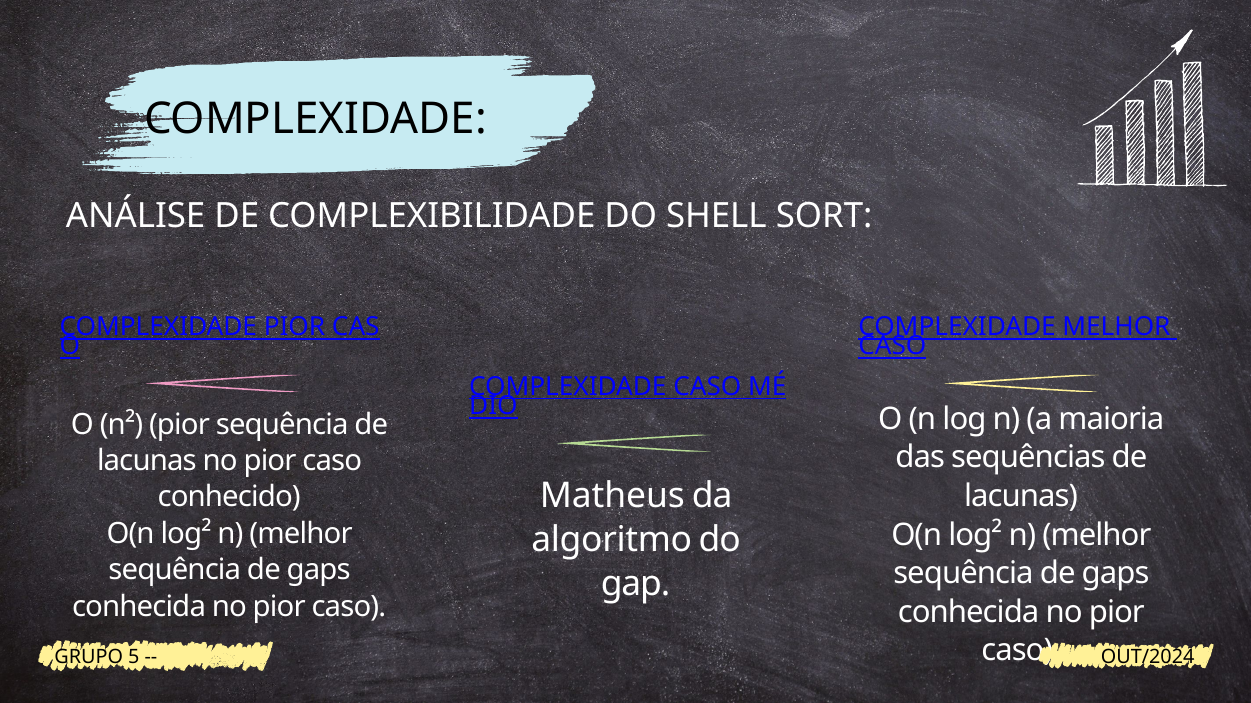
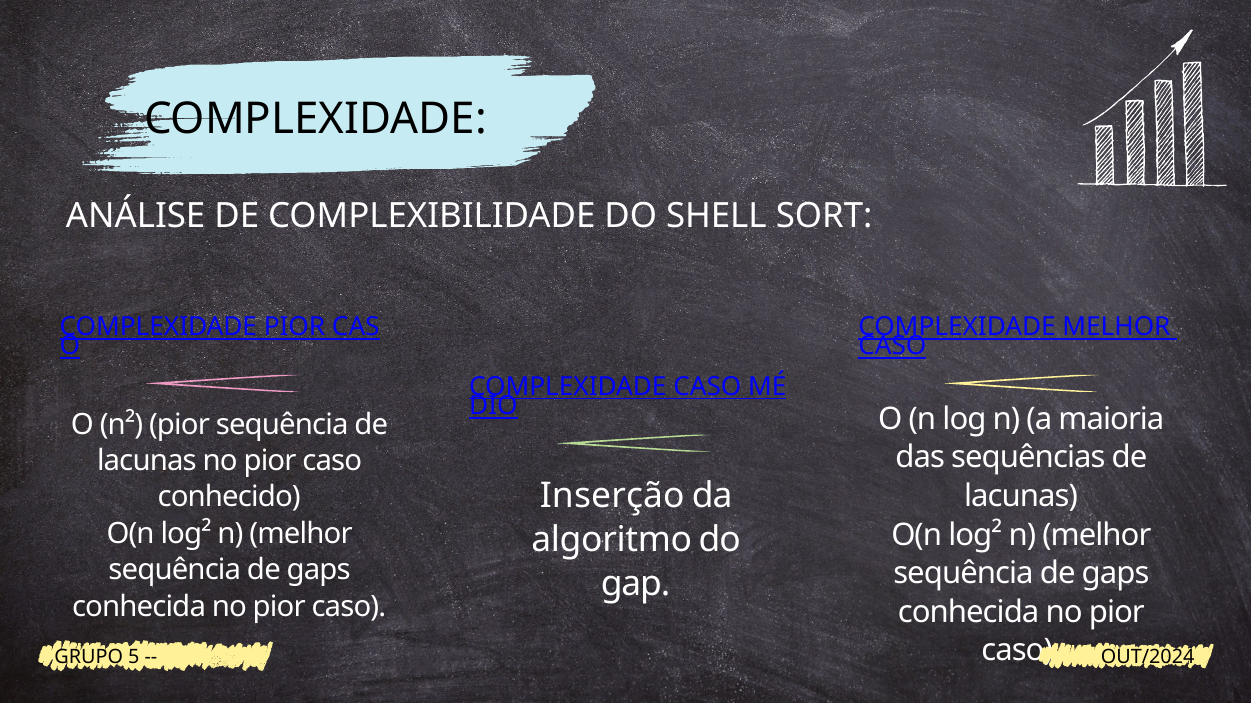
Matheus: Matheus -> Inserção
